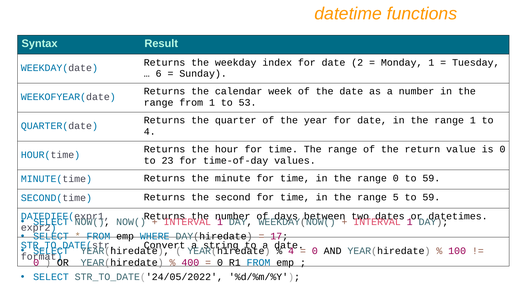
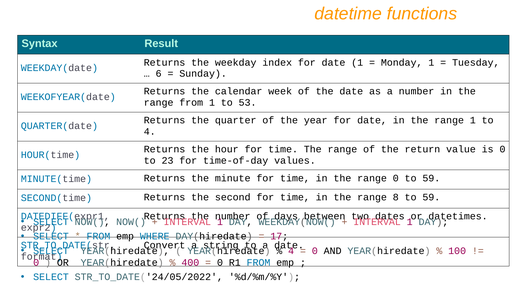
date 2: 2 -> 1
5: 5 -> 8
